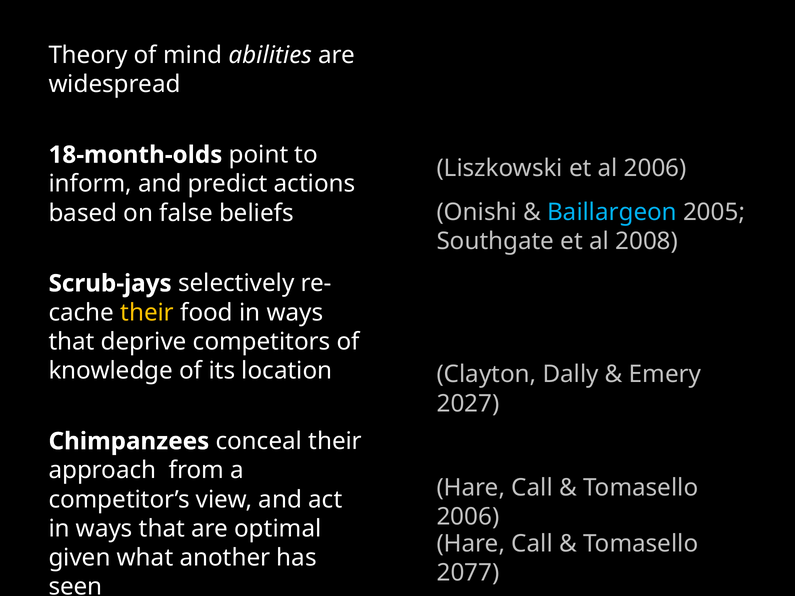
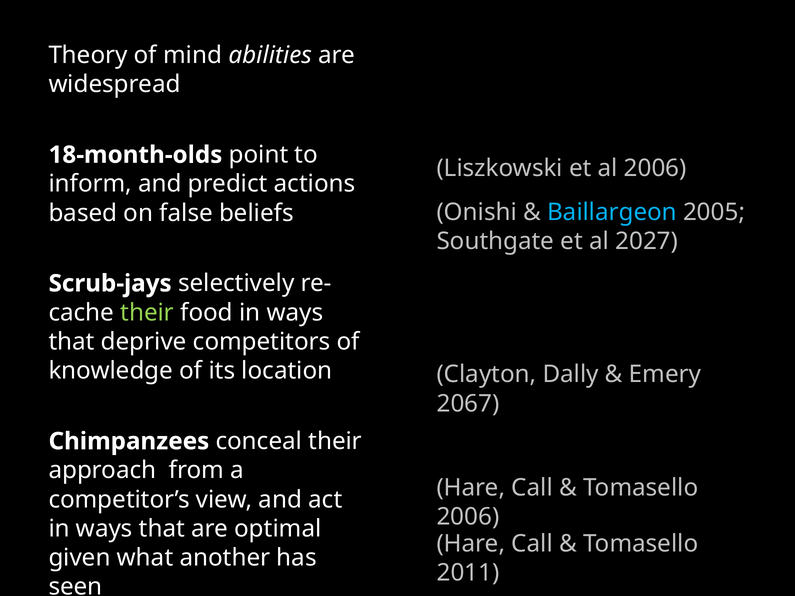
2008: 2008 -> 2027
their at (147, 313) colour: yellow -> light green
2027: 2027 -> 2067
2077: 2077 -> 2011
